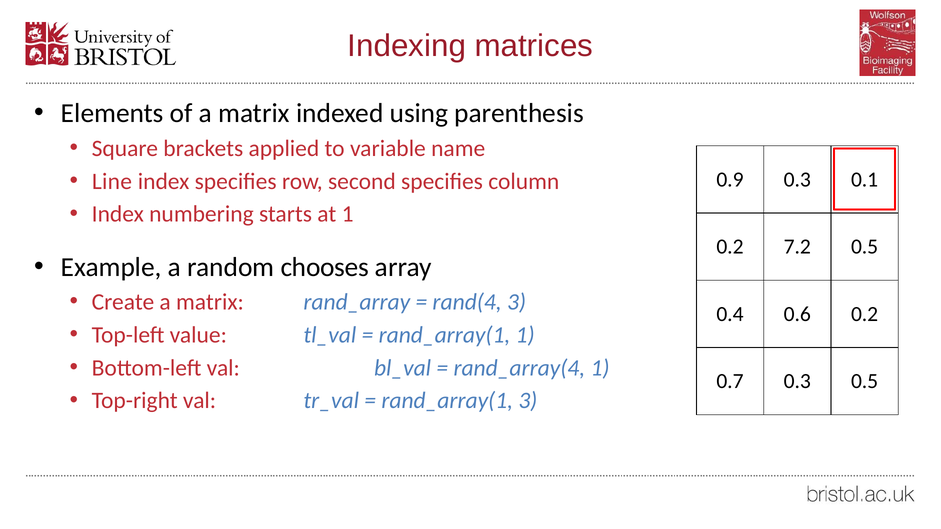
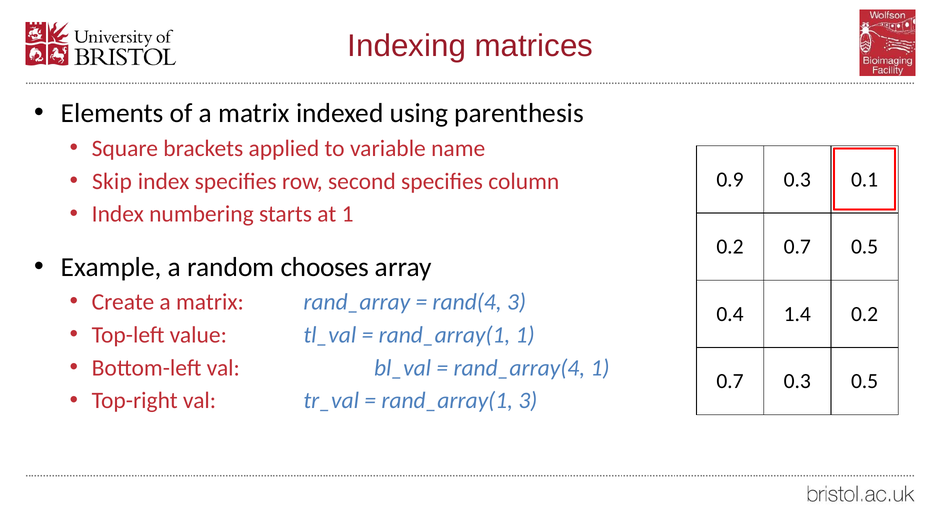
Line: Line -> Skip
7.2 at (797, 247): 7.2 -> 0.7
0.6: 0.6 -> 1.4
